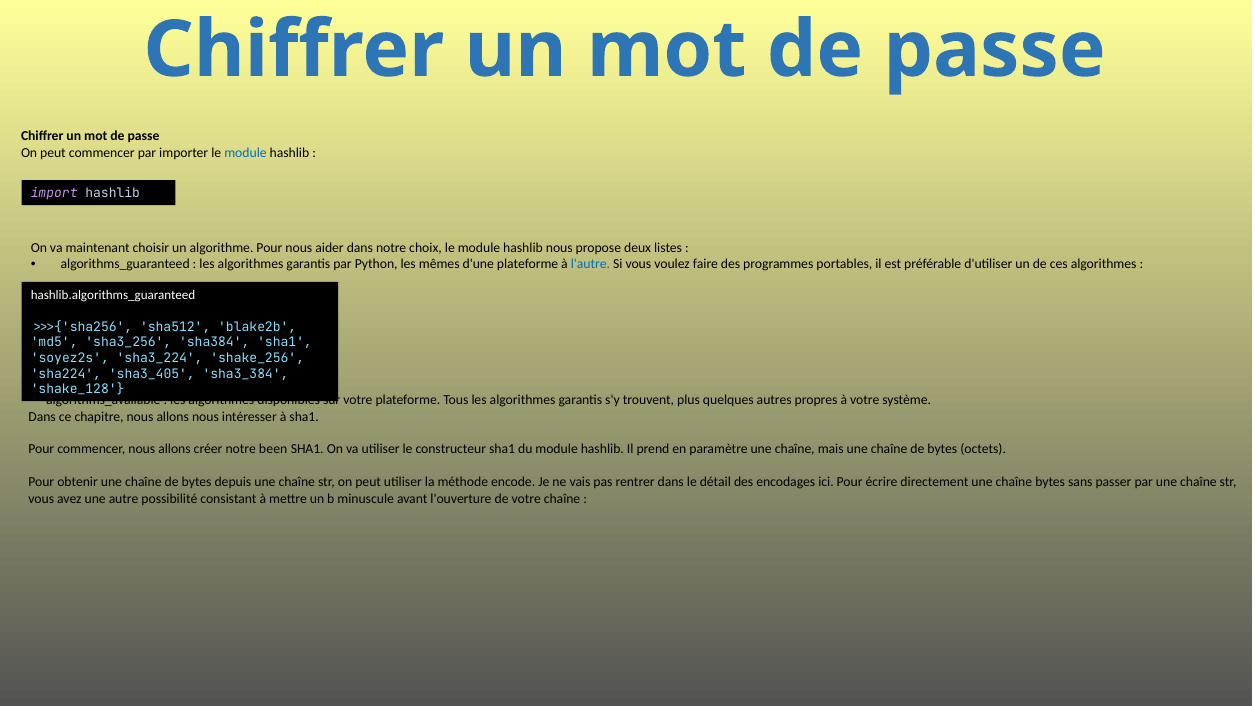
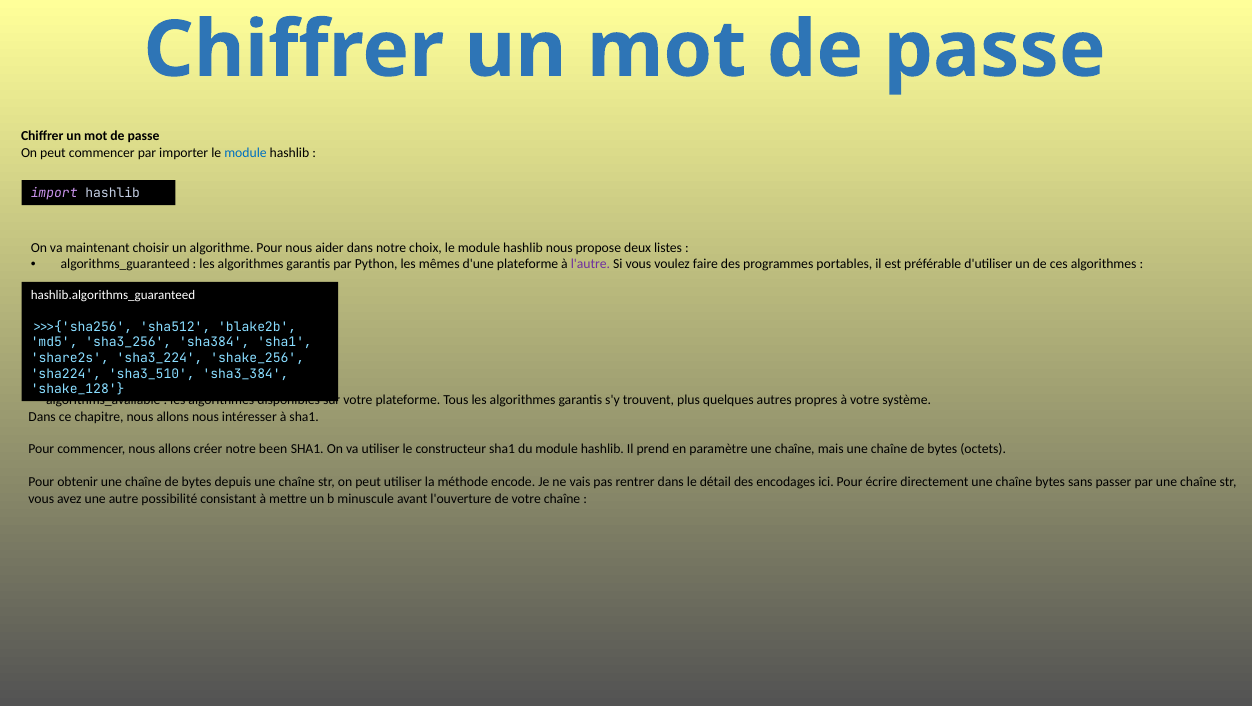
l'autre colour: blue -> purple
soyez2s: soyez2s -> share2s
sha3_405: sha3_405 -> sha3_510
